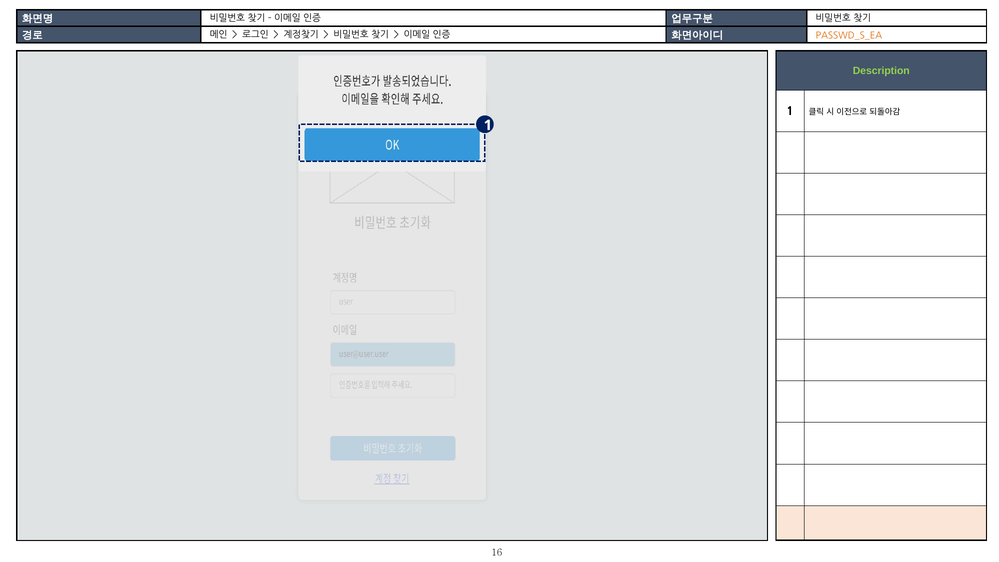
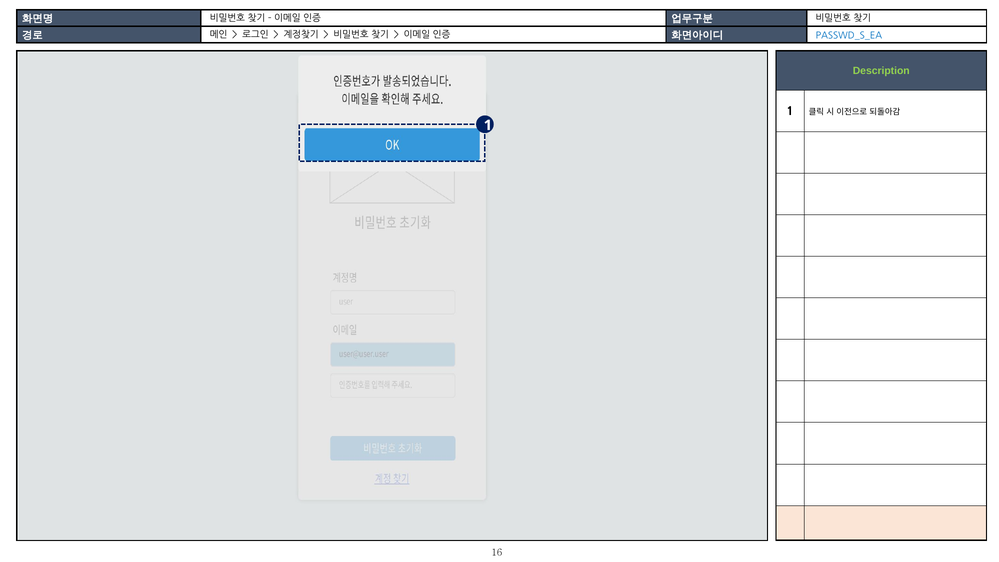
PASSWD_S_EA colour: orange -> blue
